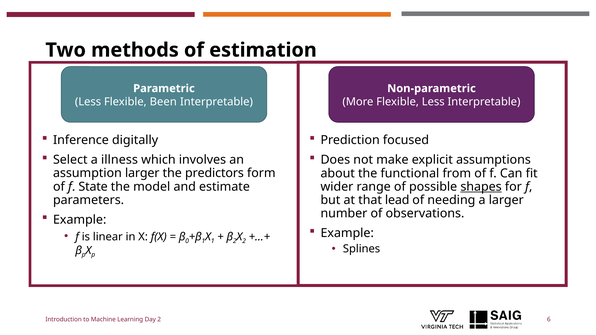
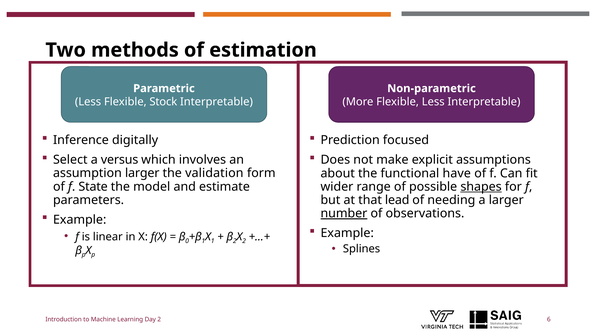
Been: Been -> Stock
illness: illness -> versus
predictors: predictors -> validation
from: from -> have
number underline: none -> present
